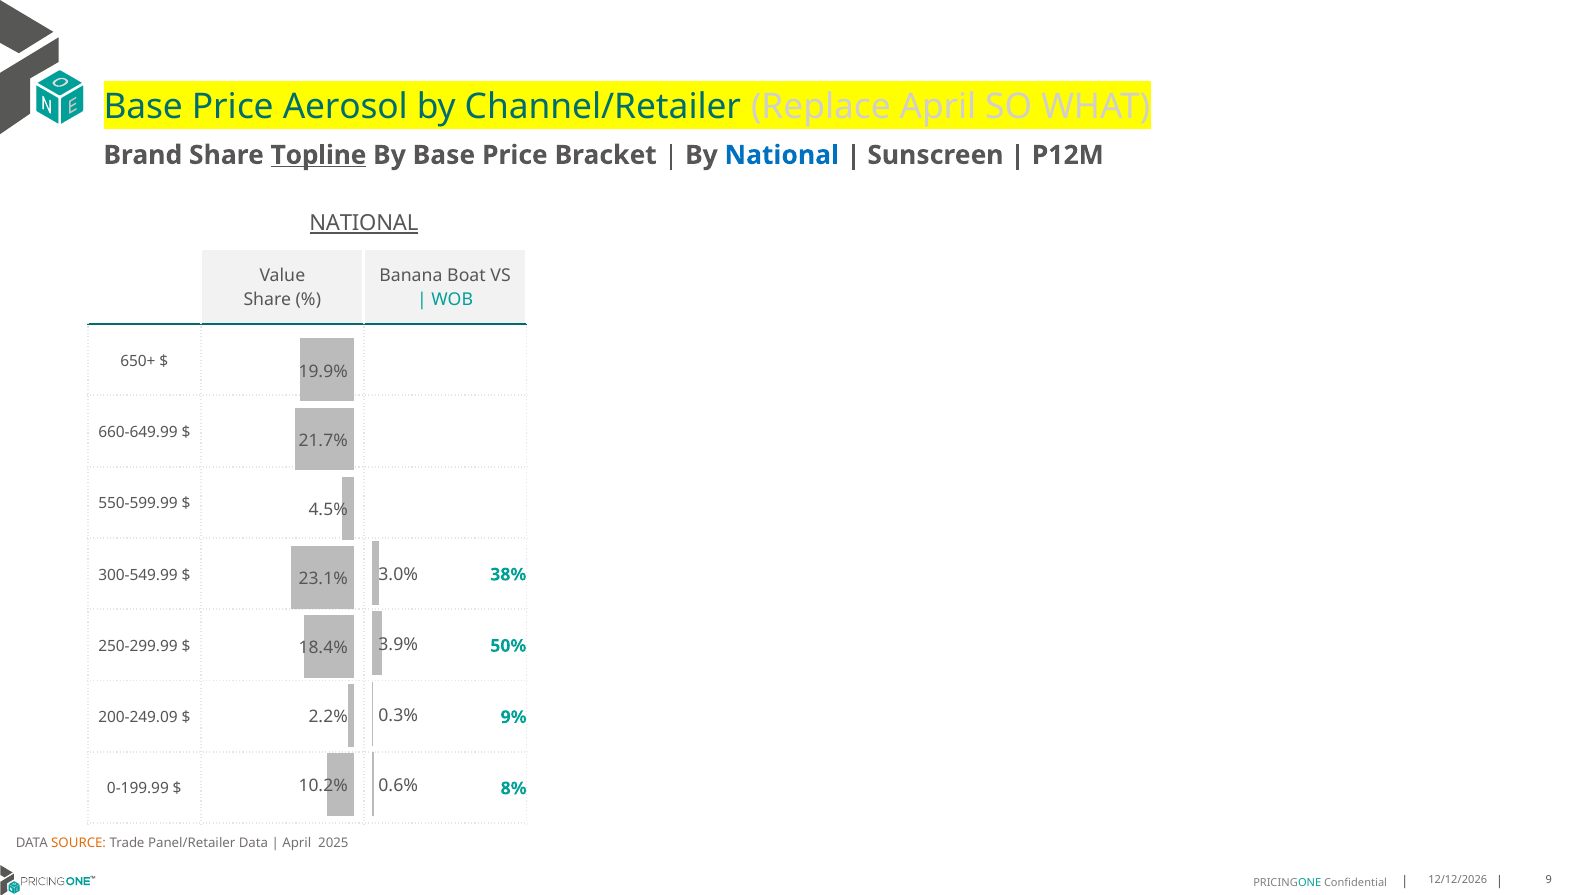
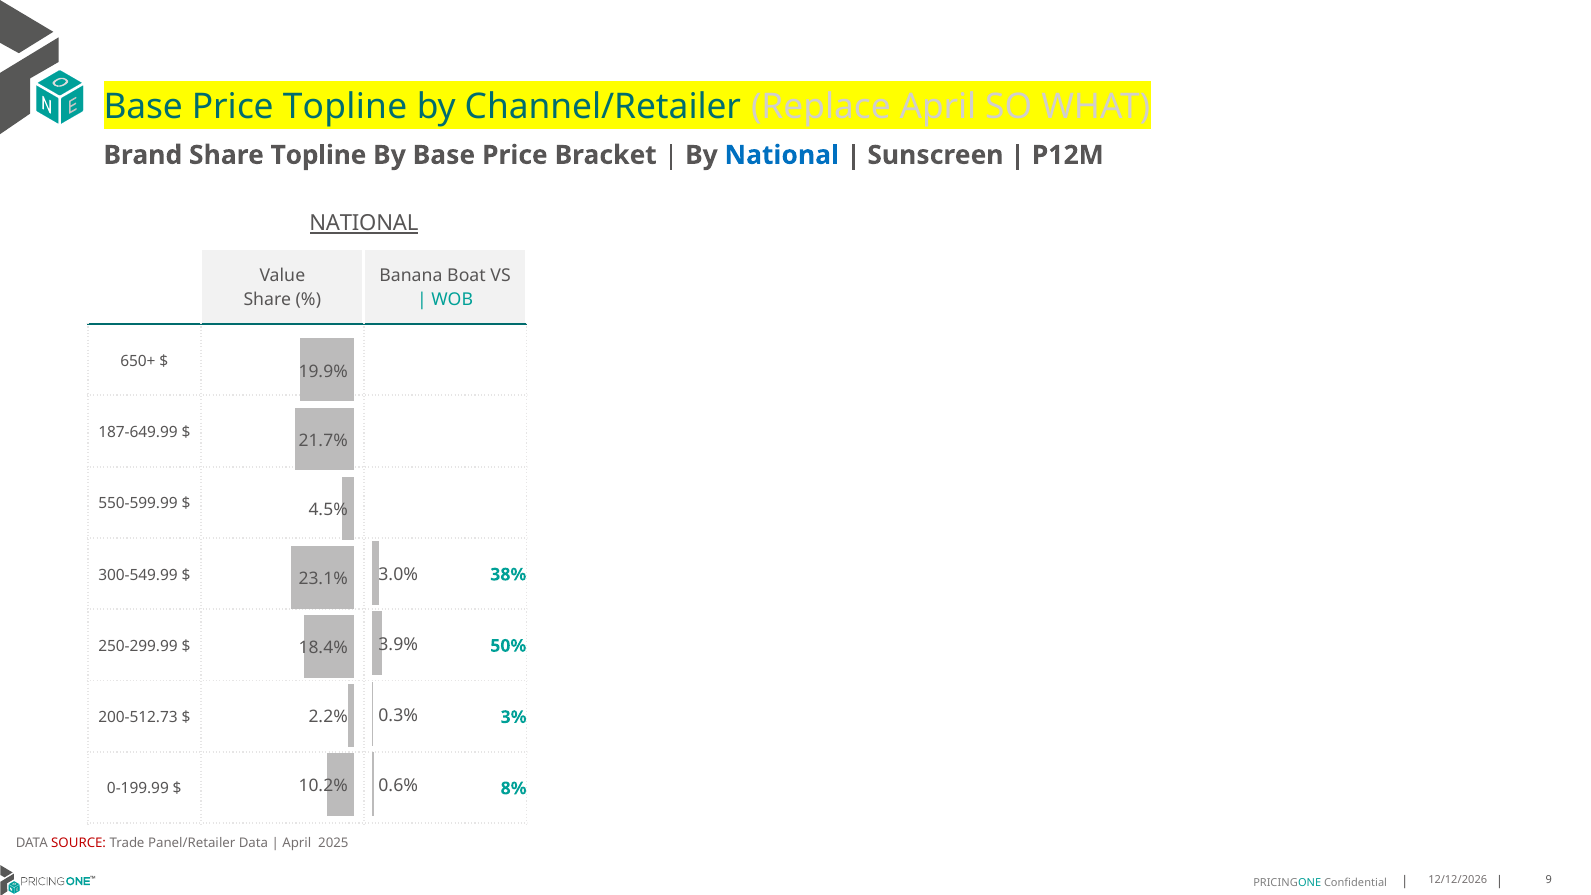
Price Aerosol: Aerosol -> Topline
Topline at (318, 155) underline: present -> none
660-649.99: 660-649.99 -> 187-649.99
200-249.09: 200-249.09 -> 200-512.73
9%: 9% -> 3%
SOURCE colour: orange -> red
